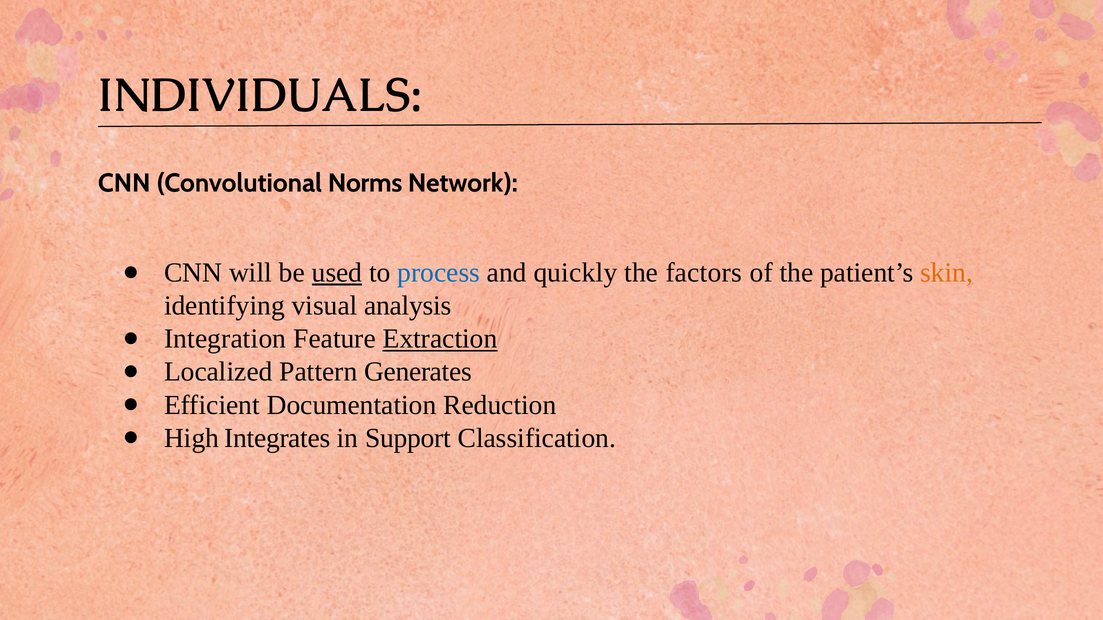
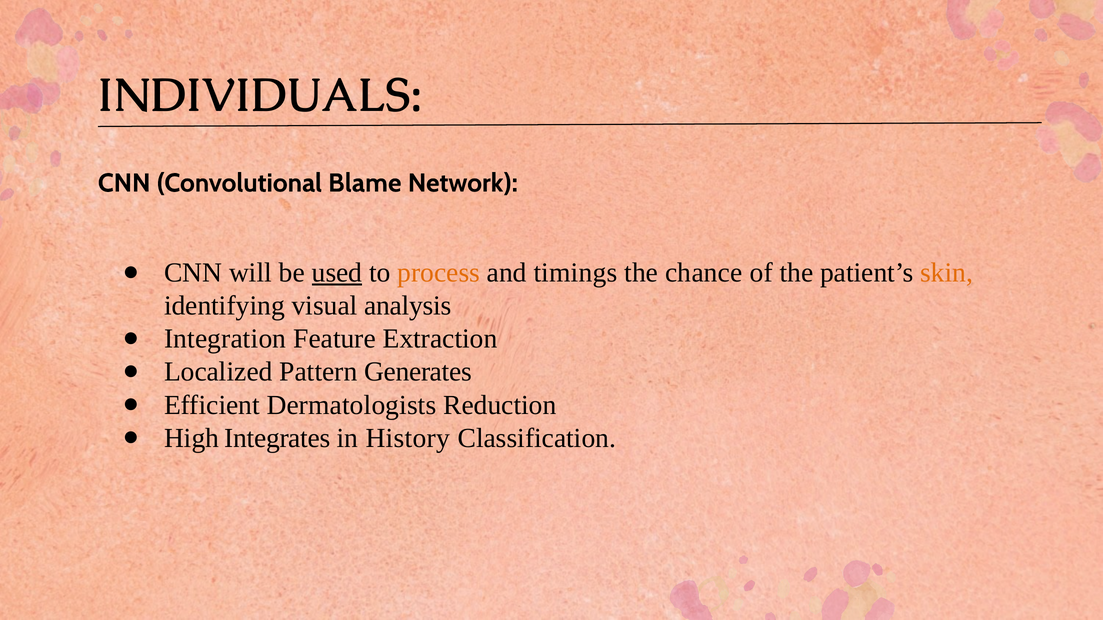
Norms: Norms -> Blame
process colour: blue -> orange
quickly: quickly -> timings
factors: factors -> chance
Extraction underline: present -> none
Documentation: Documentation -> Dermatologists
Support: Support -> History
